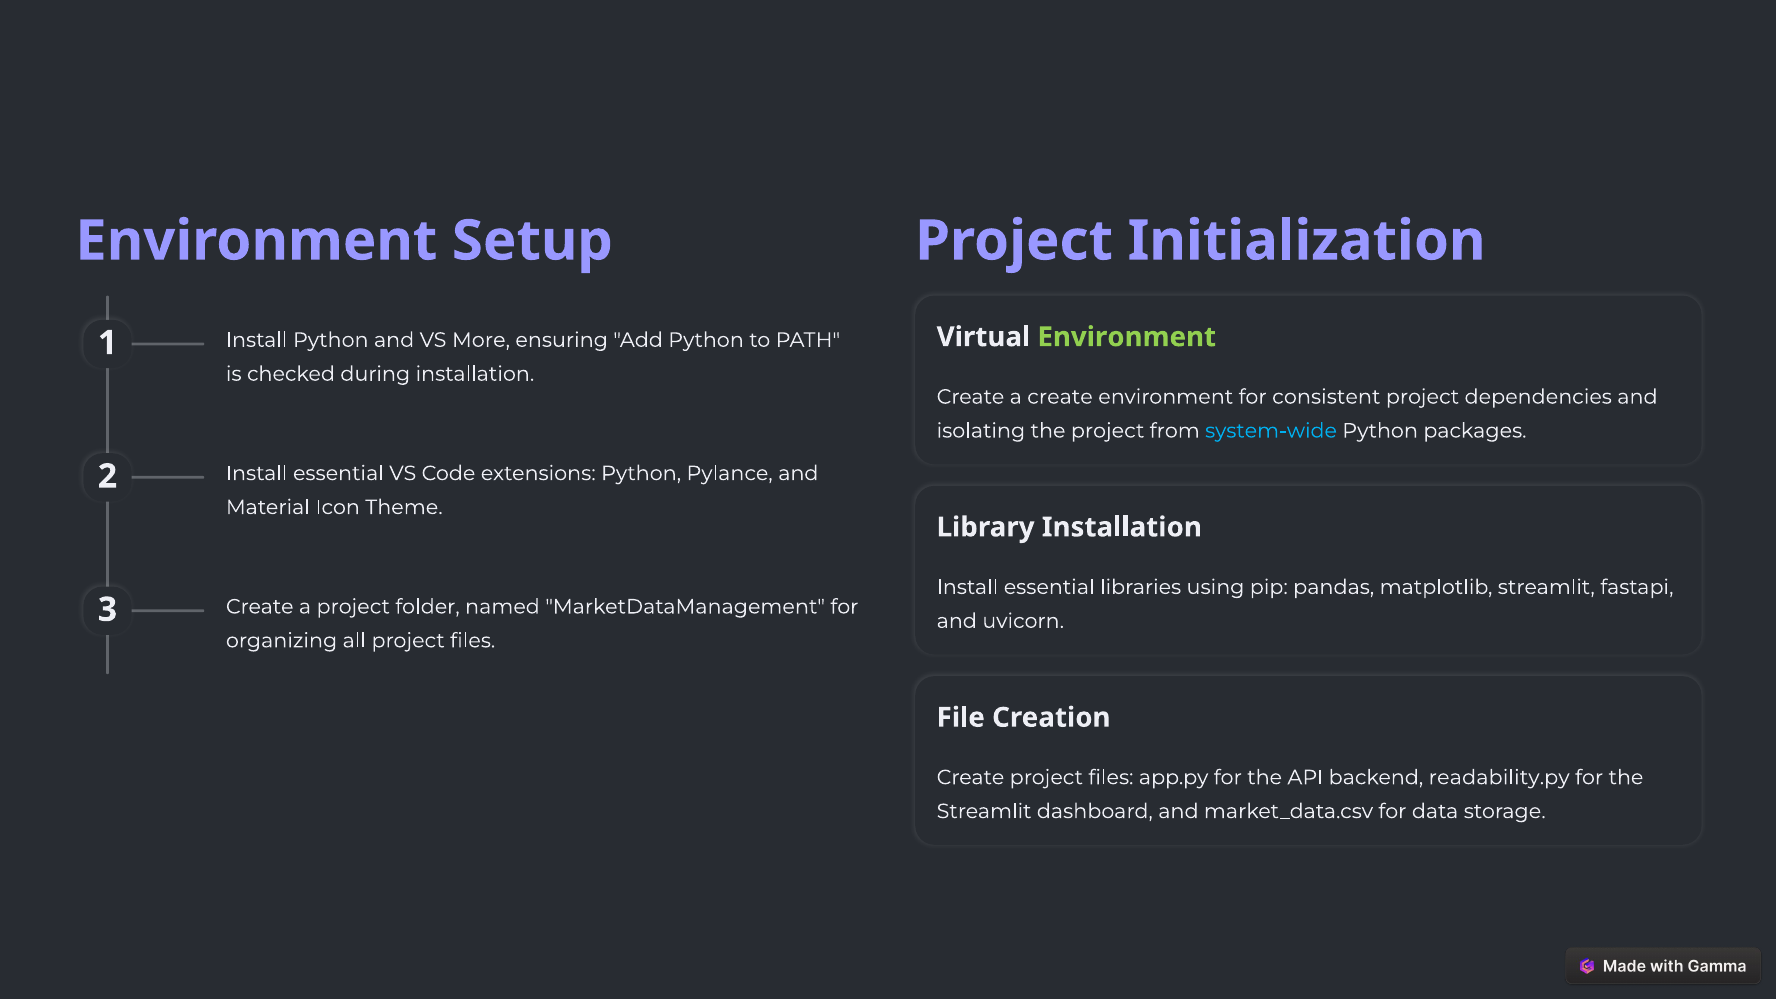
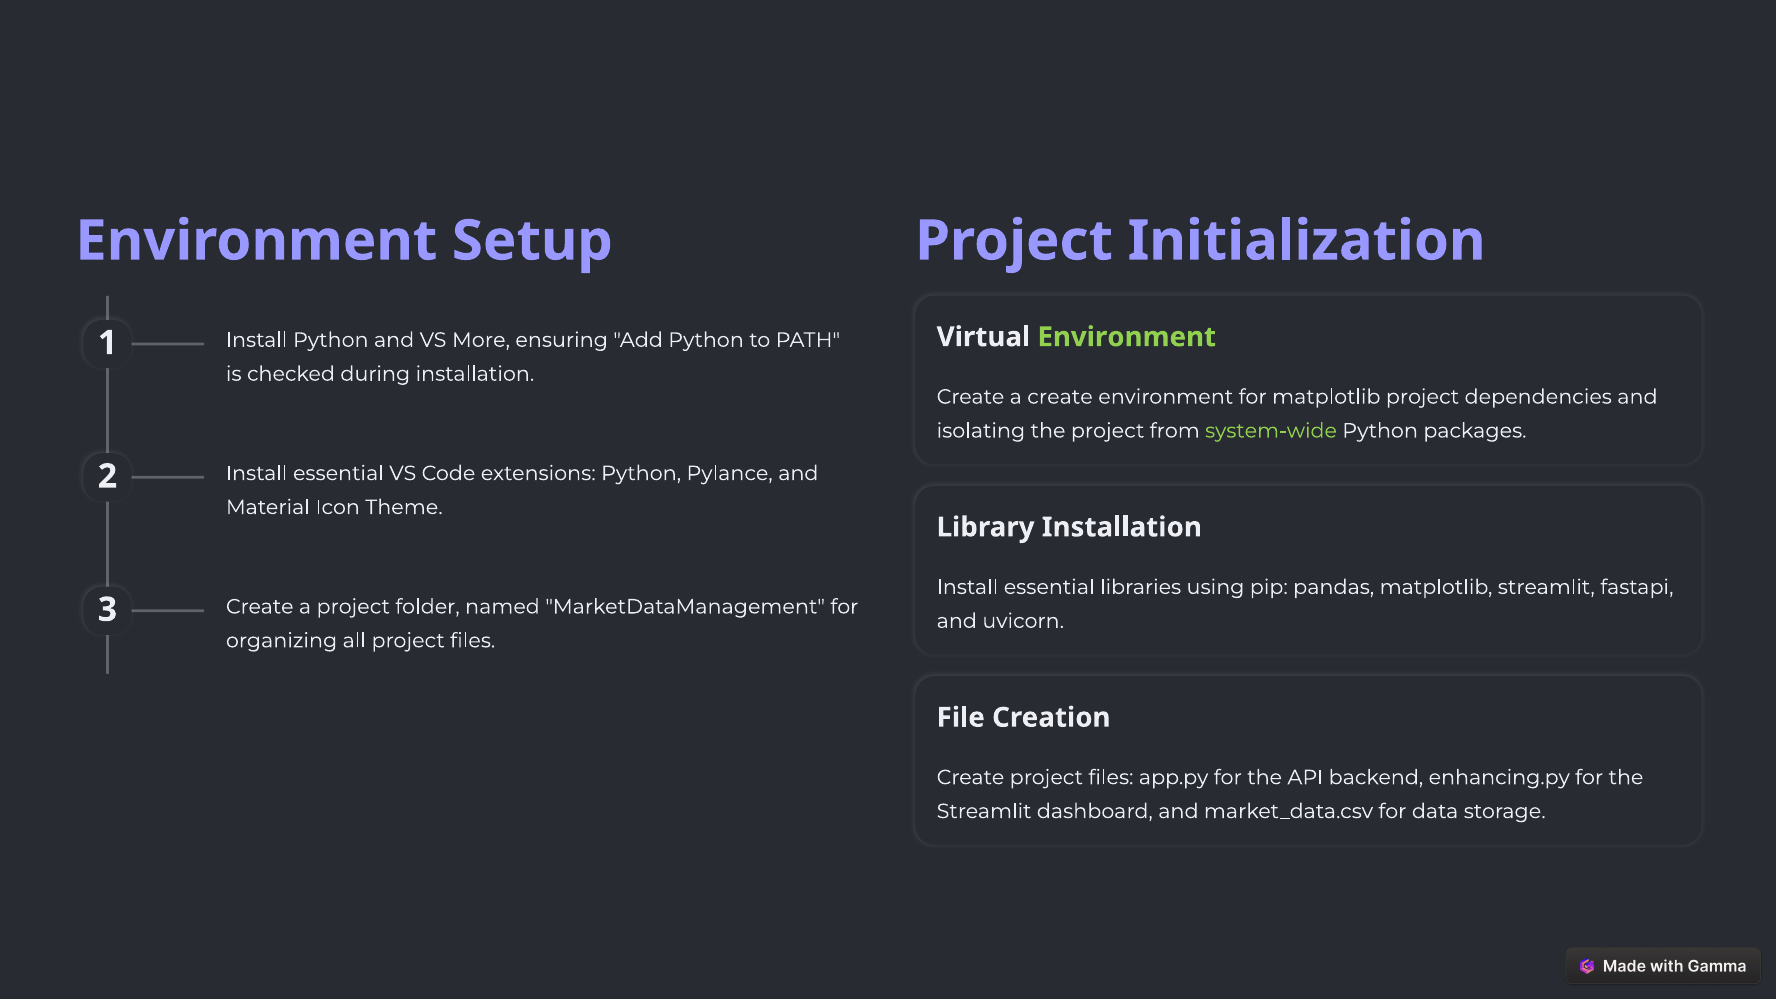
for consistent: consistent -> matplotlib
system-wide colour: light blue -> light green
readability.py: readability.py -> enhancing.py
